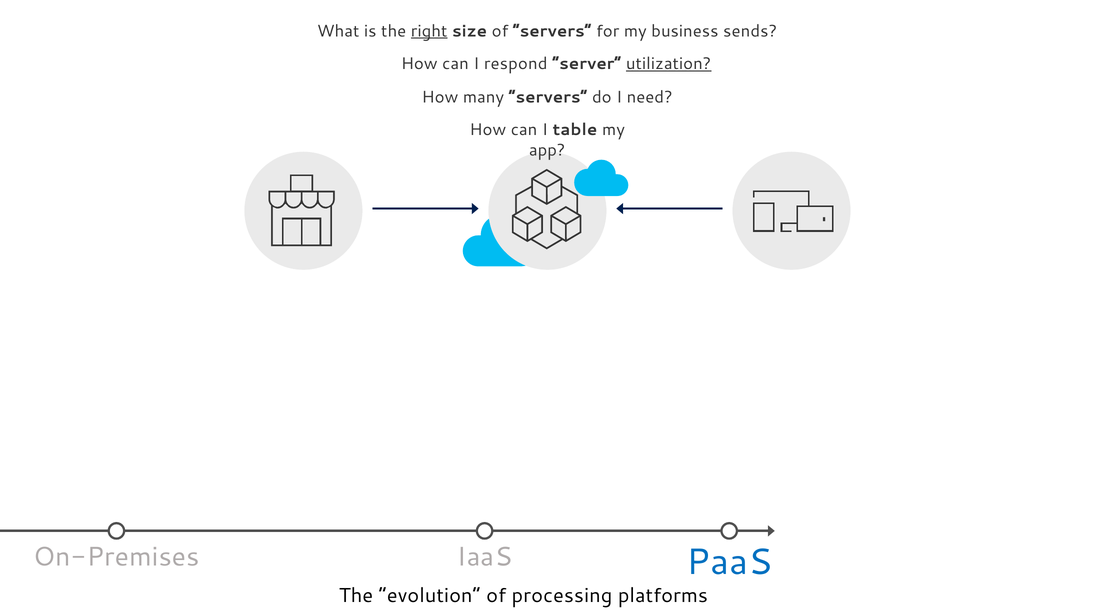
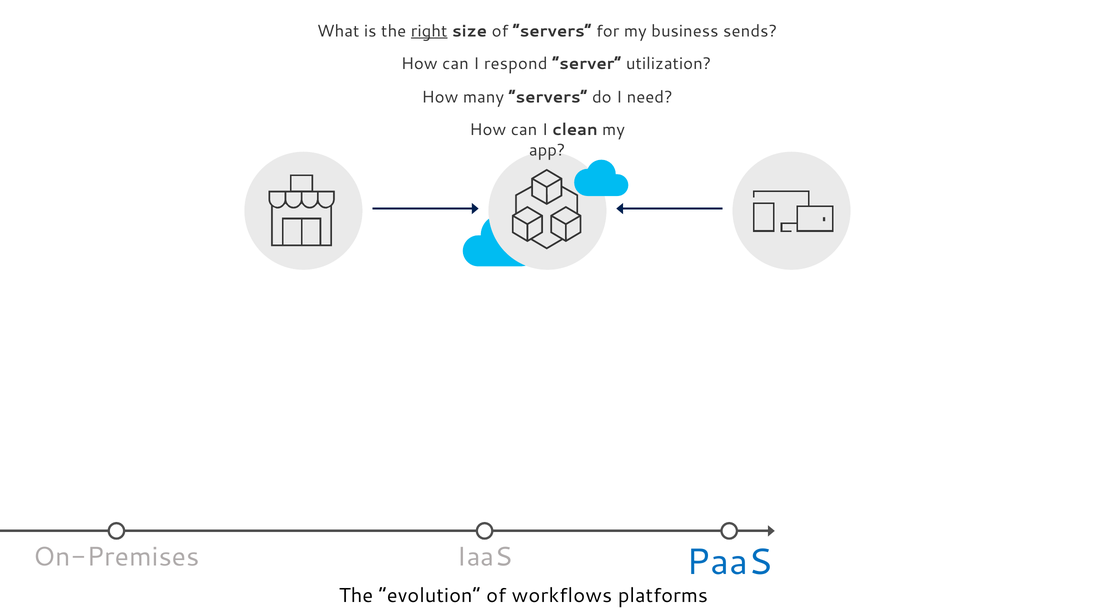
utilization underline: present -> none
table: table -> clean
processing: processing -> workflows
